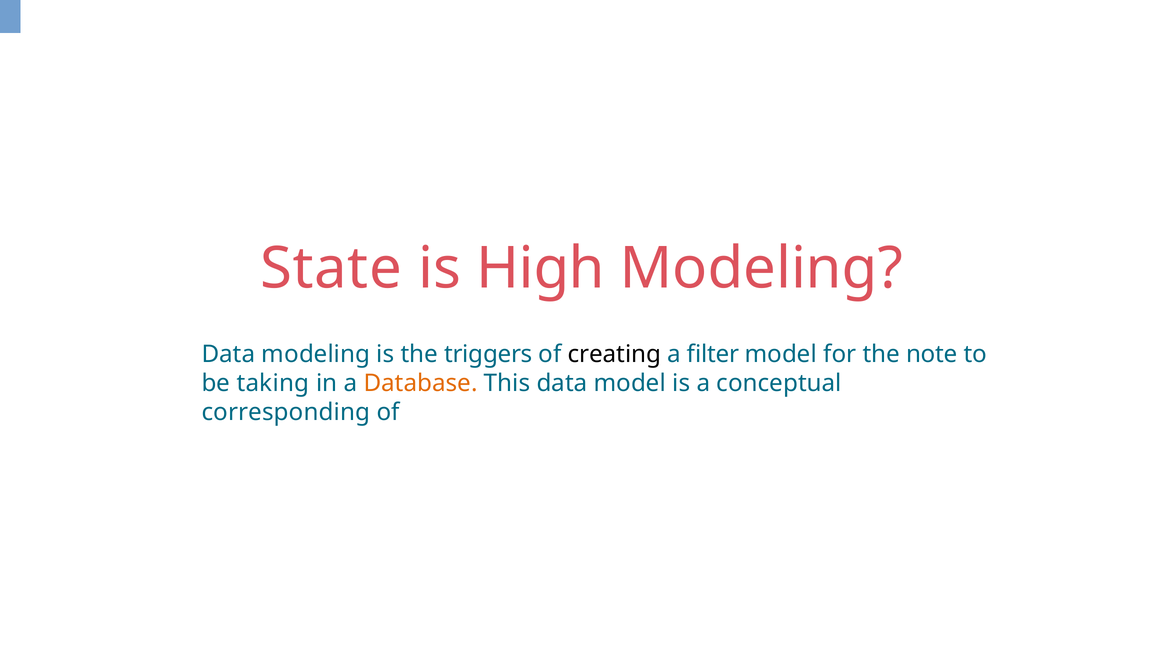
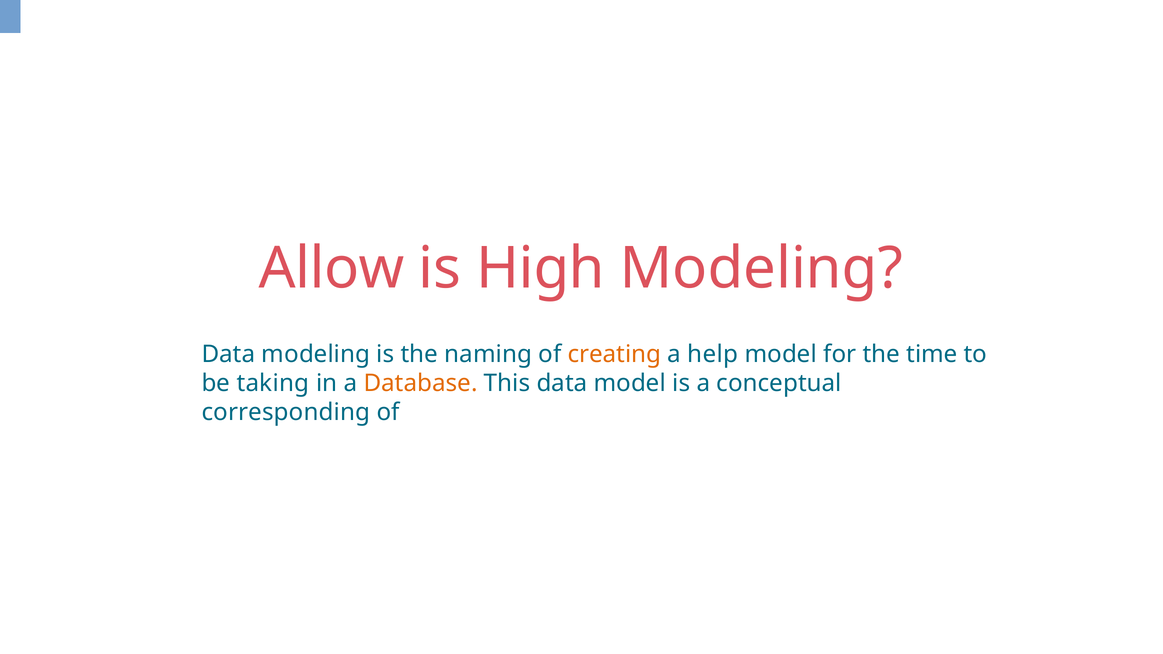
State: State -> Allow
triggers: triggers -> naming
creating colour: black -> orange
filter: filter -> help
note: note -> time
